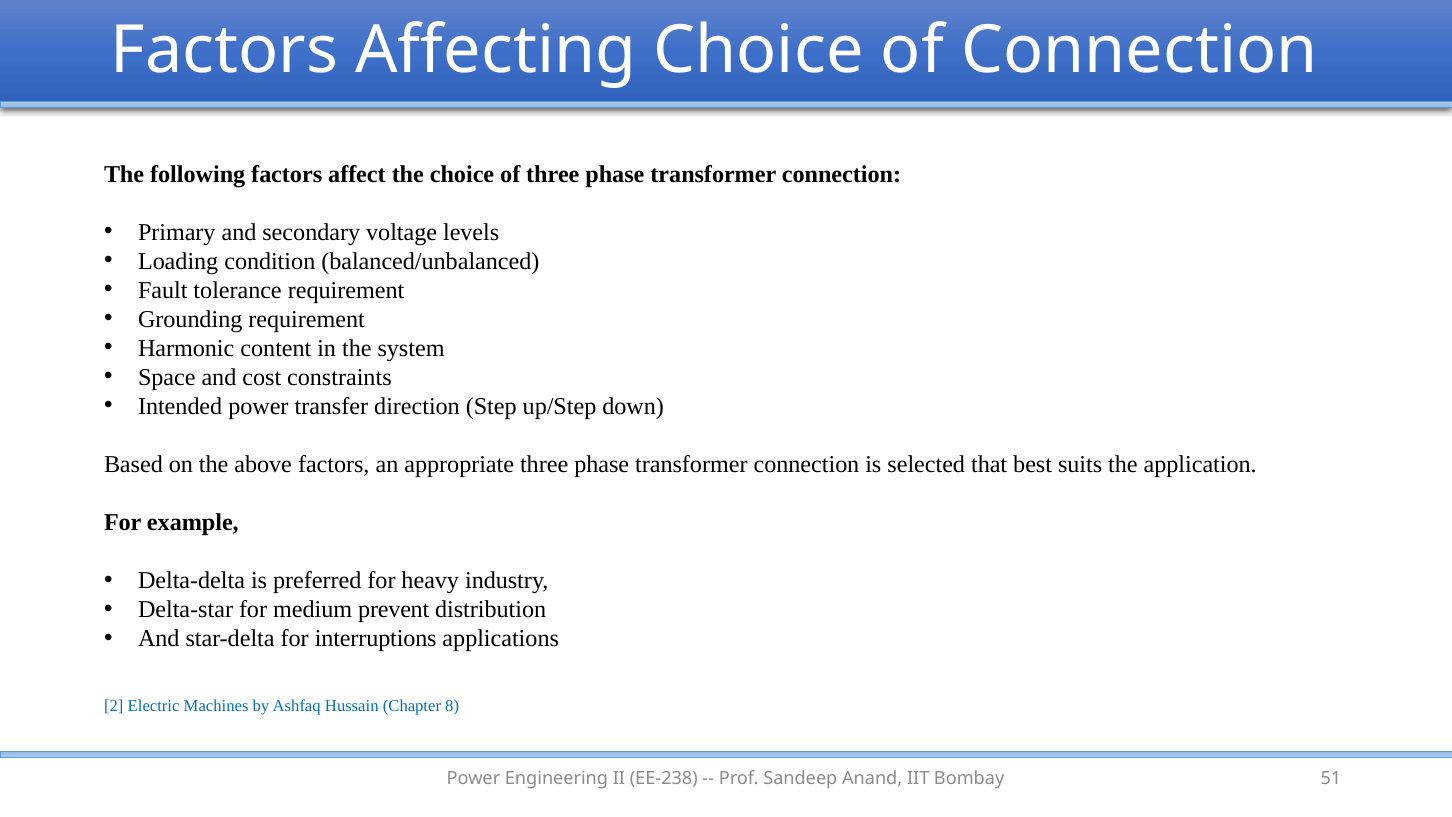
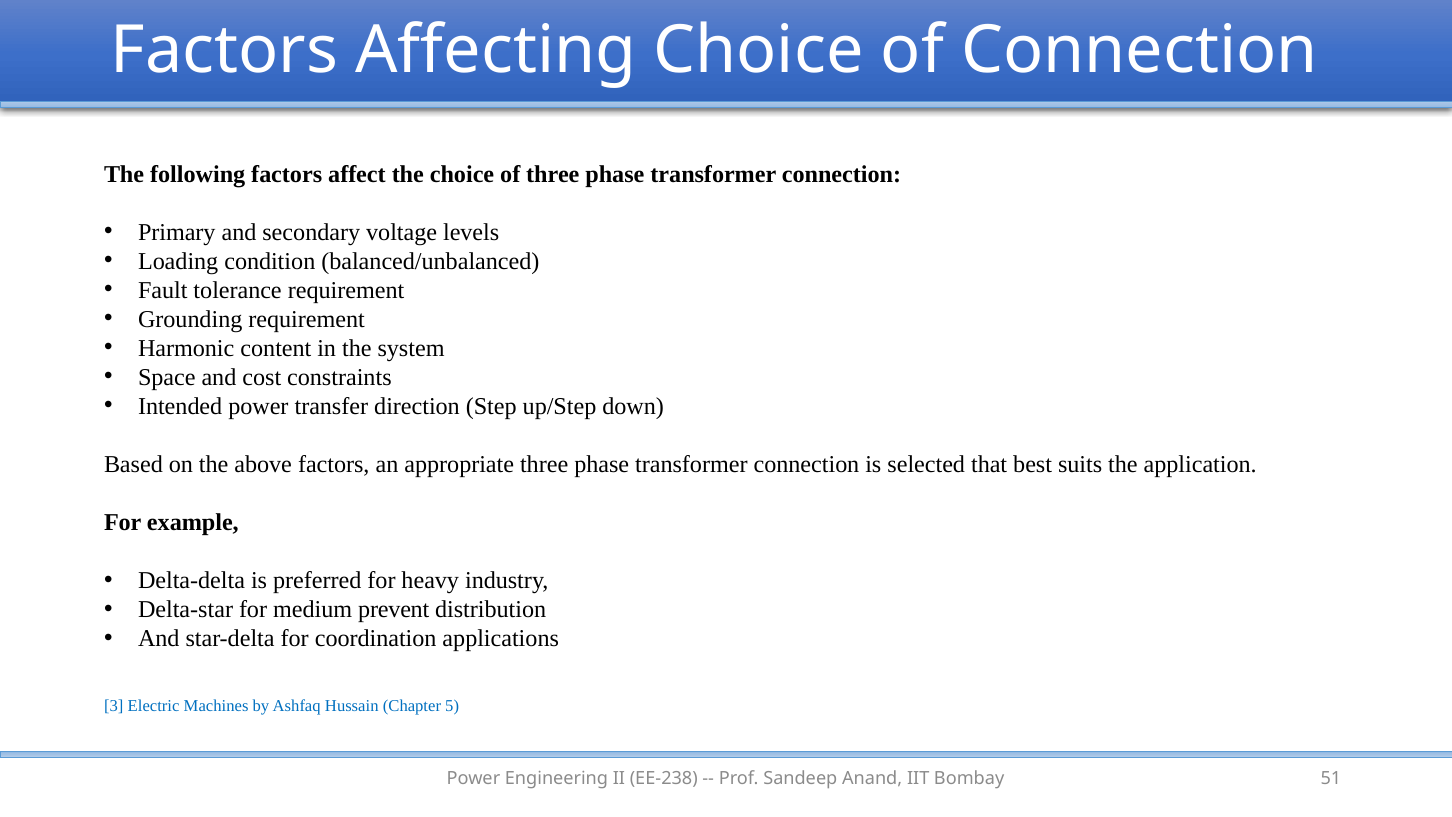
interruptions: interruptions -> coordination
2: 2 -> 3
8: 8 -> 5
